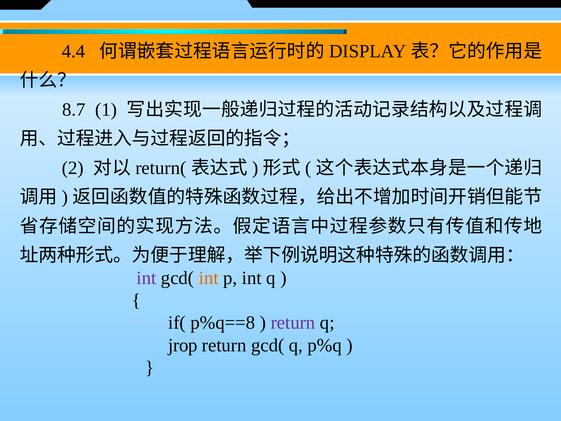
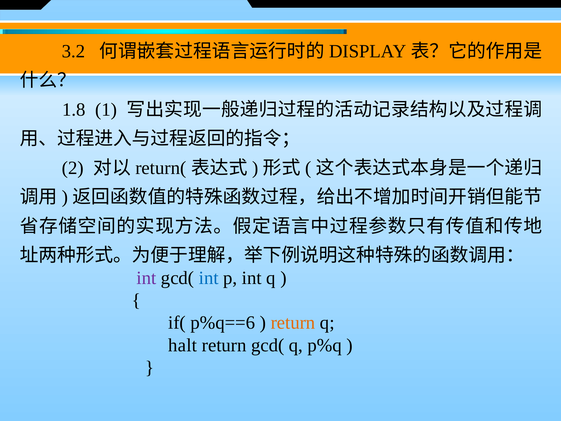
4.4: 4.4 -> 3.2
8.7: 8.7 -> 1.8
int at (209, 278) colour: orange -> blue
p%q==8: p%q==8 -> p%q==6
return at (293, 323) colour: purple -> orange
jrop: jrop -> halt
